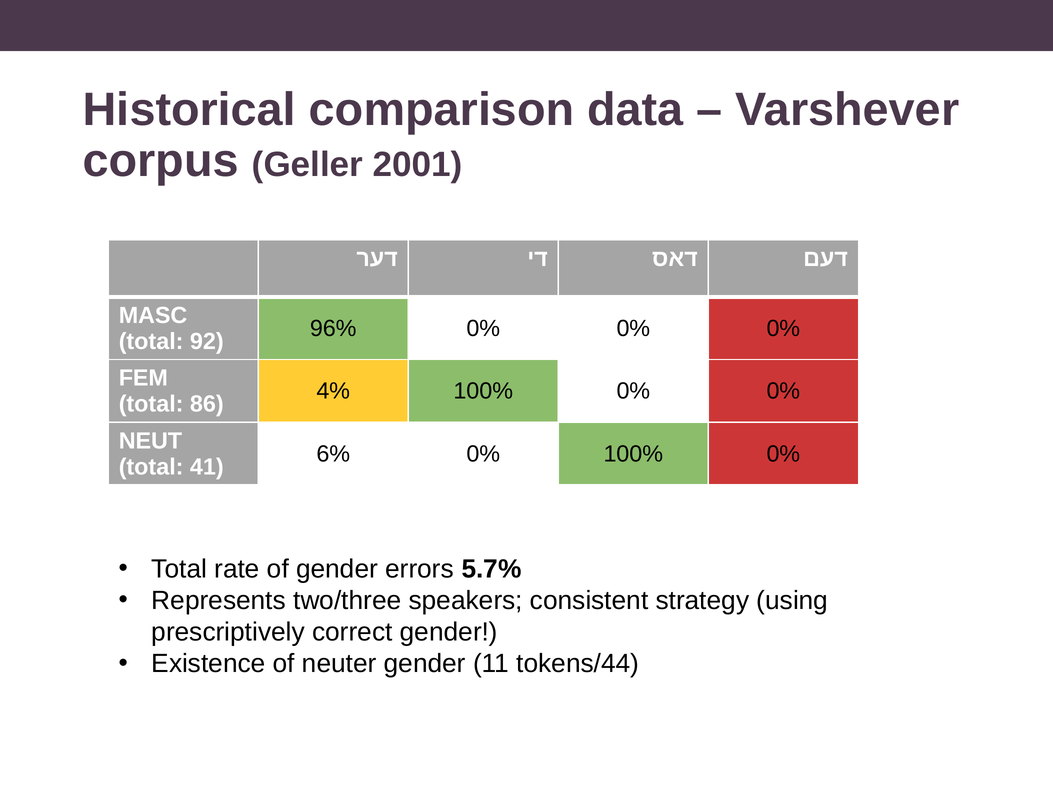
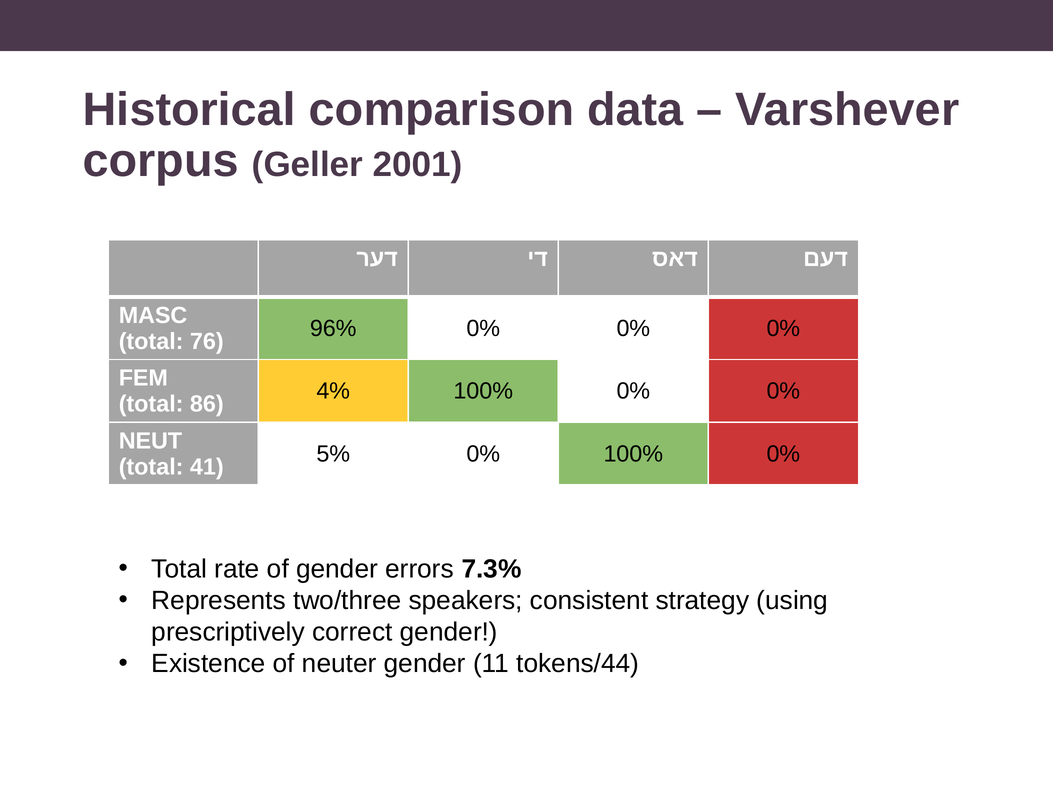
92: 92 -> 76
6%: 6% -> 5%
5.7%: 5.7% -> 7.3%
